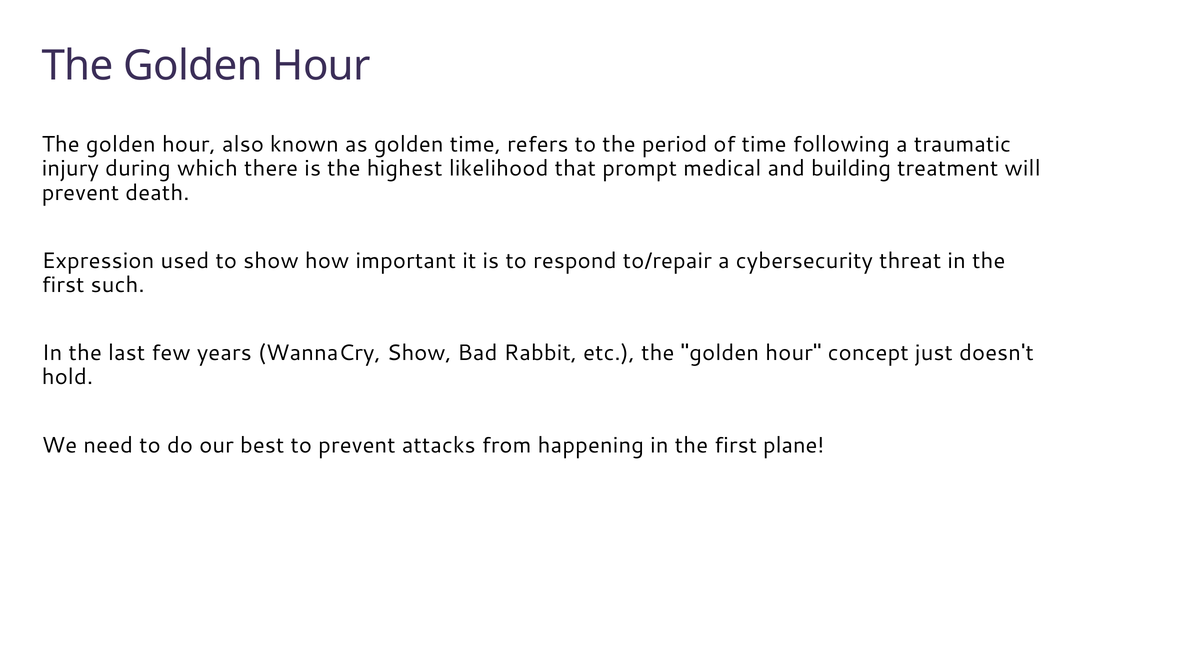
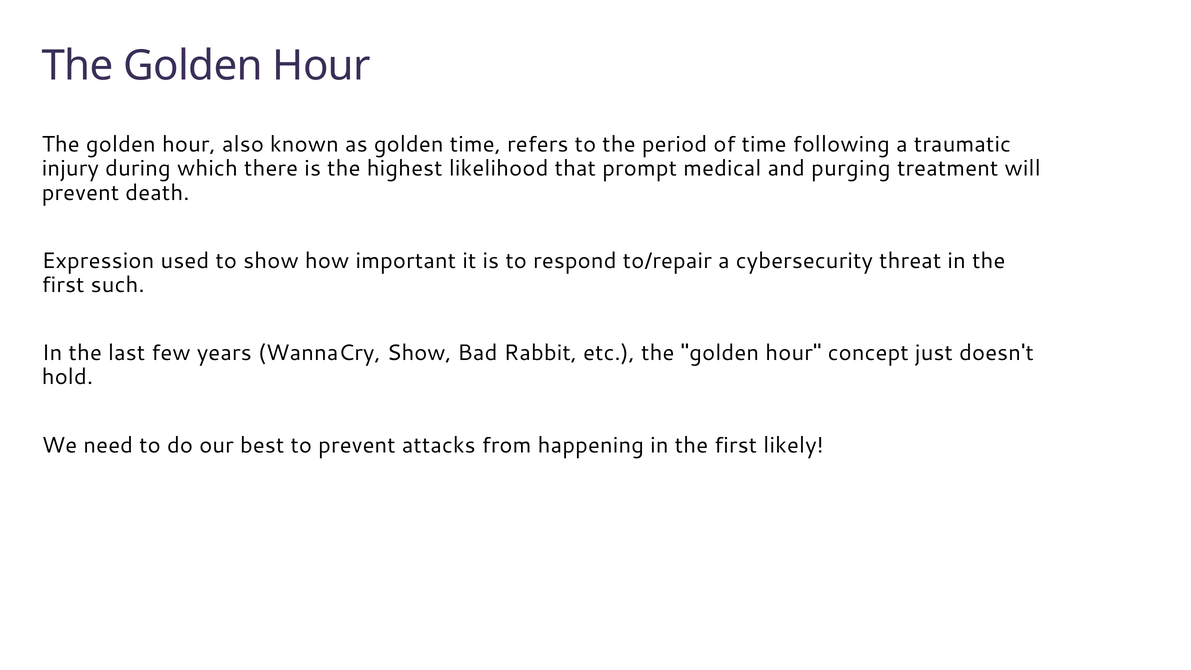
building: building -> purging
plane: plane -> likely
